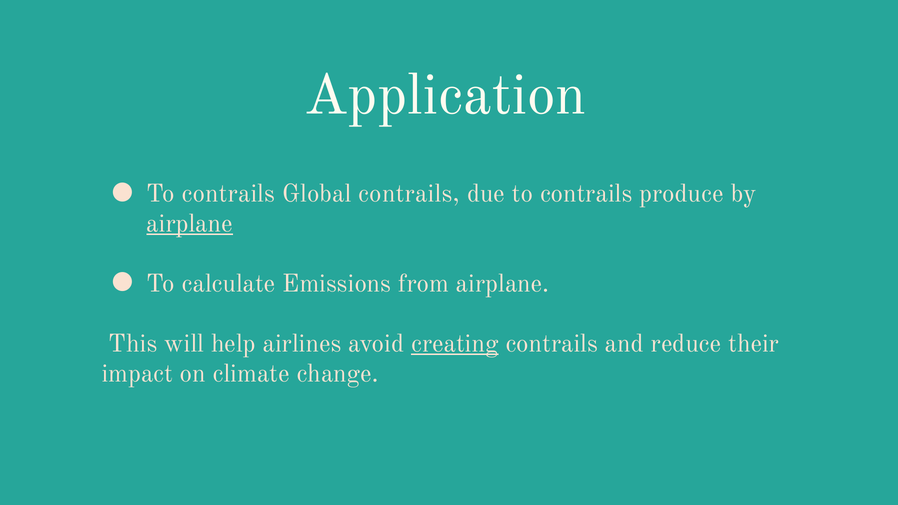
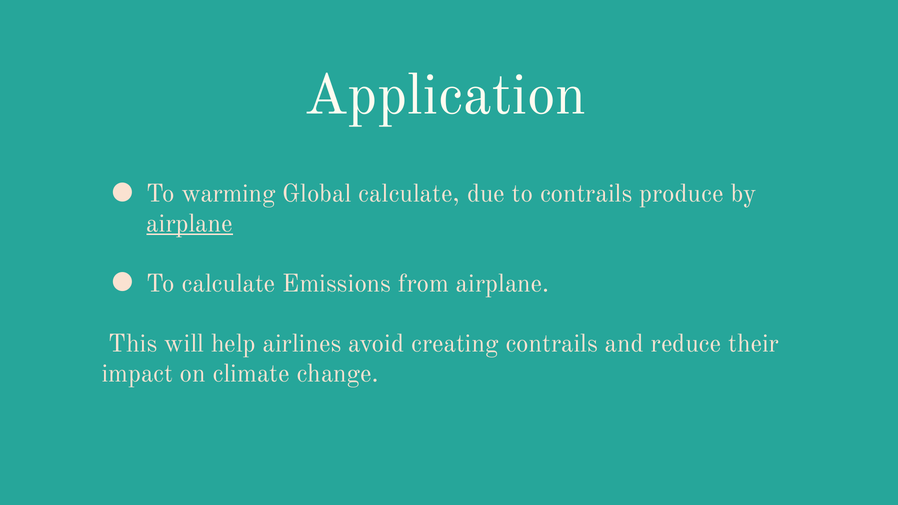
contrails at (229, 194): contrails -> warming
Global contrails: contrails -> calculate
creating underline: present -> none
